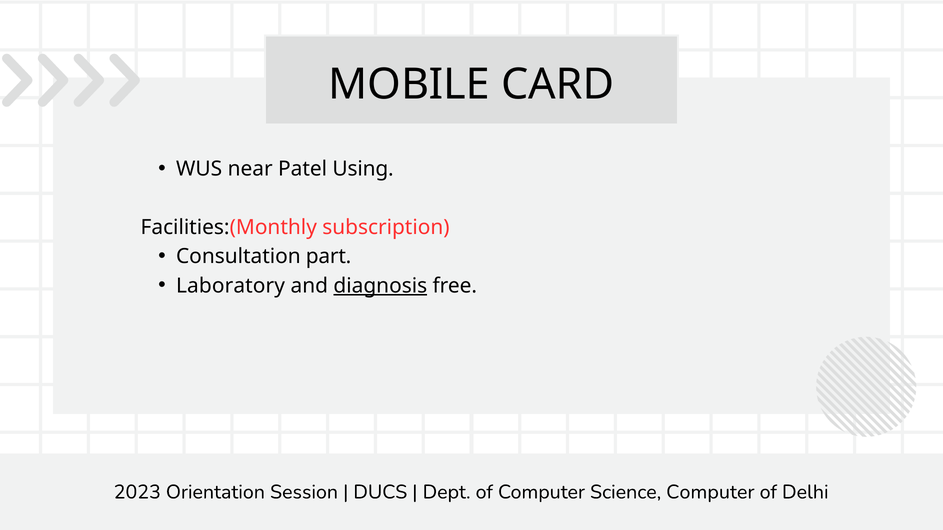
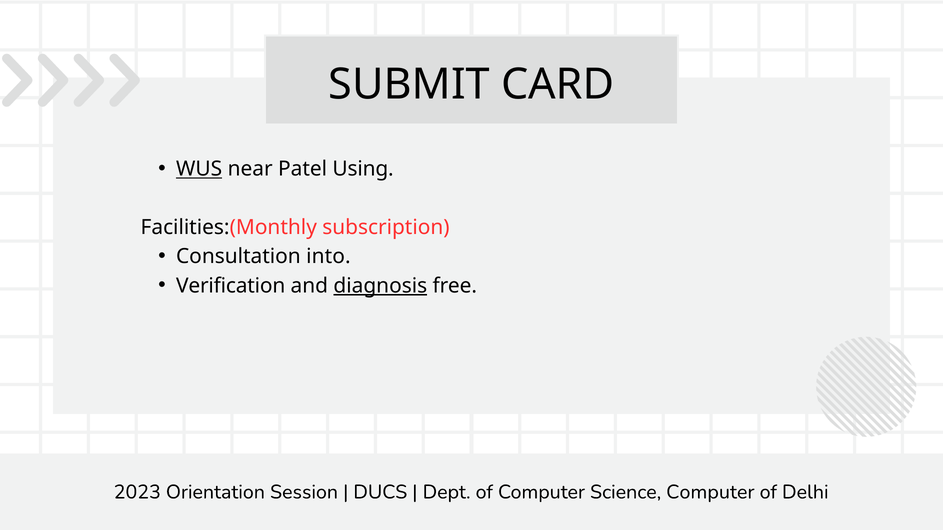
MOBILE: MOBILE -> SUBMIT
WUS underline: none -> present
part: part -> into
Laboratory: Laboratory -> Verification
